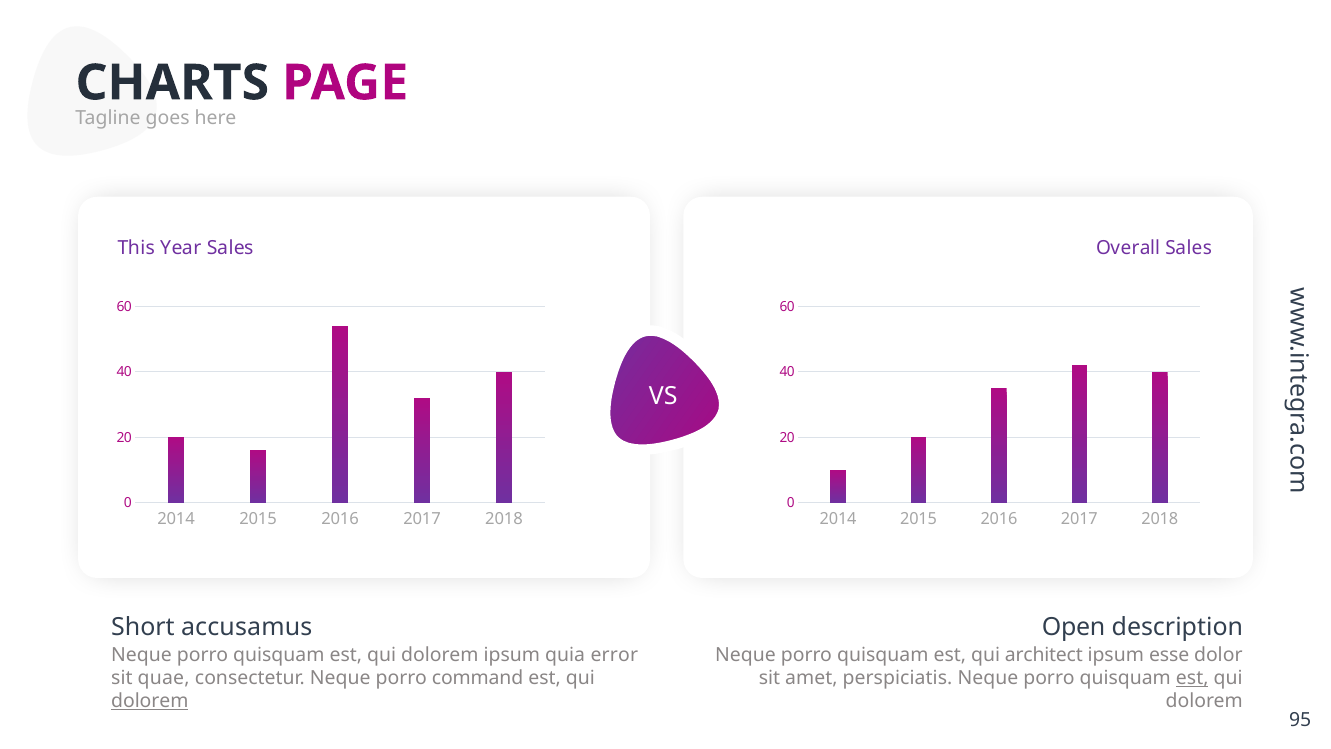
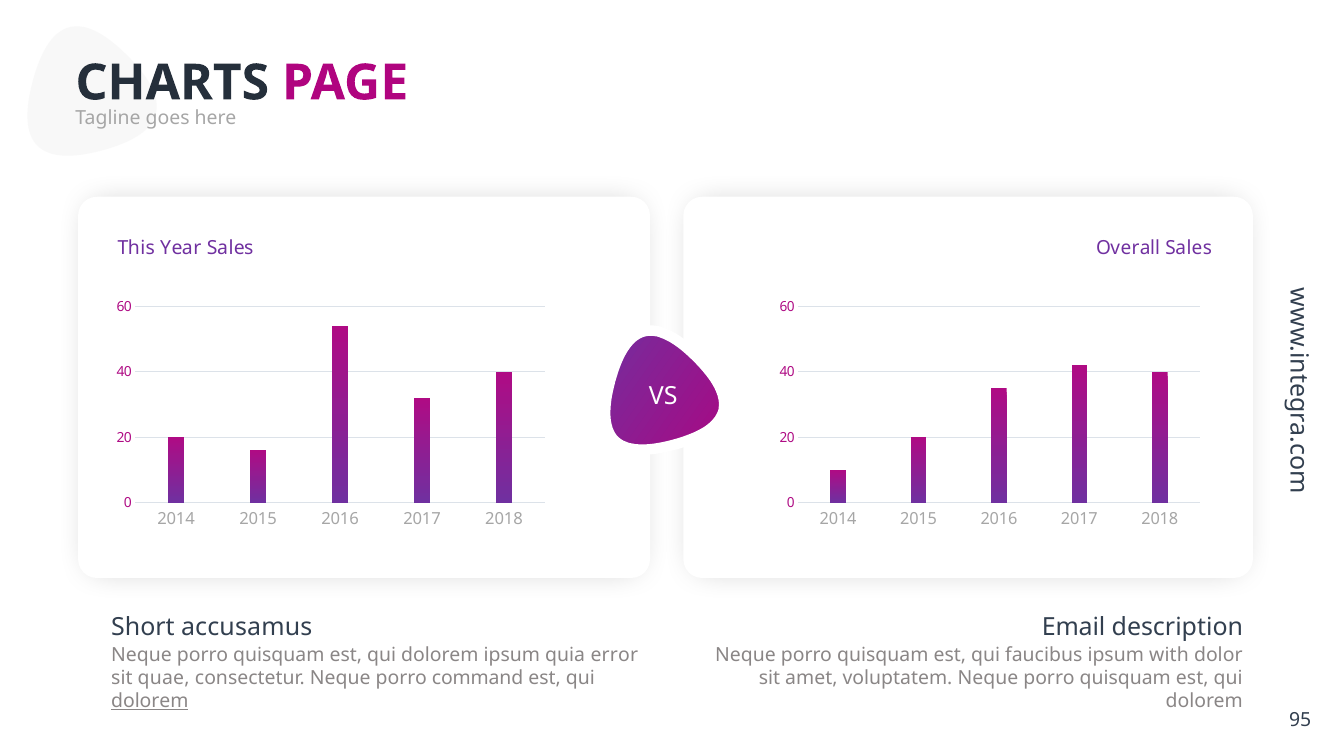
Open: Open -> Email
architect: architect -> faucibus
esse: esse -> with
perspiciatis: perspiciatis -> voluptatem
est at (1192, 678) underline: present -> none
